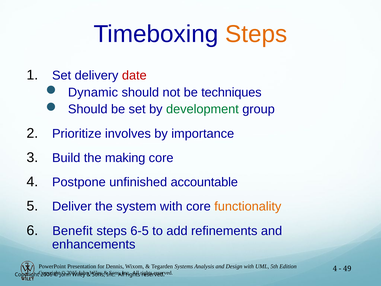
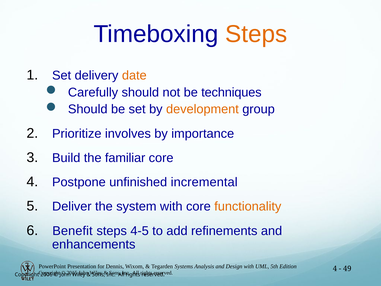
date colour: red -> orange
Dynamic: Dynamic -> Carefully
development colour: green -> orange
making: making -> familiar
accountable: accountable -> incremental
6-5: 6-5 -> 4-5
